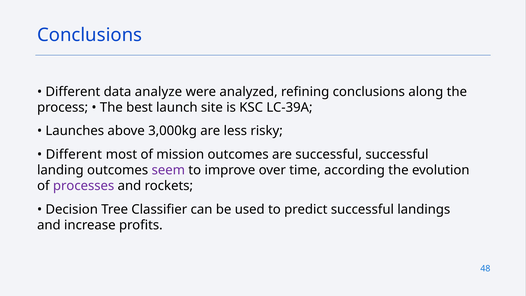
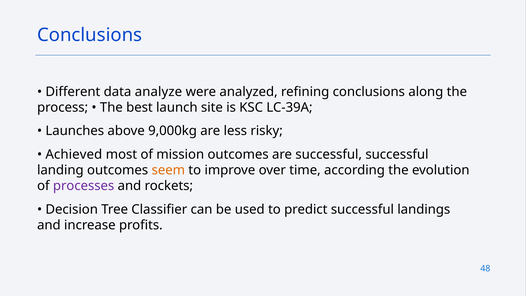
3,000kg: 3,000kg -> 9,000kg
Different at (74, 154): Different -> Achieved
seem colour: purple -> orange
